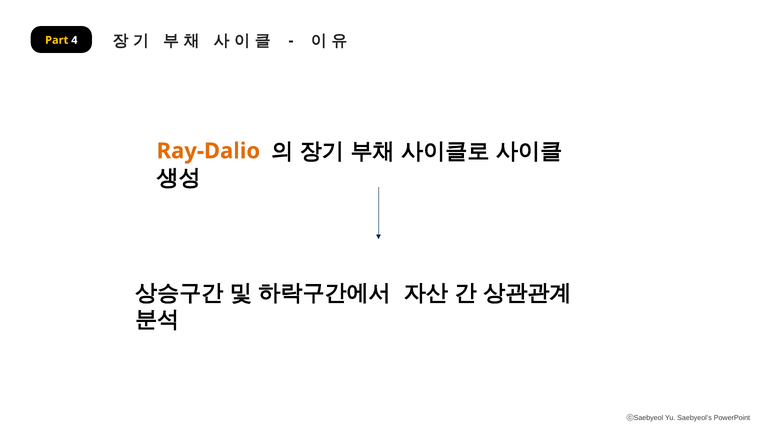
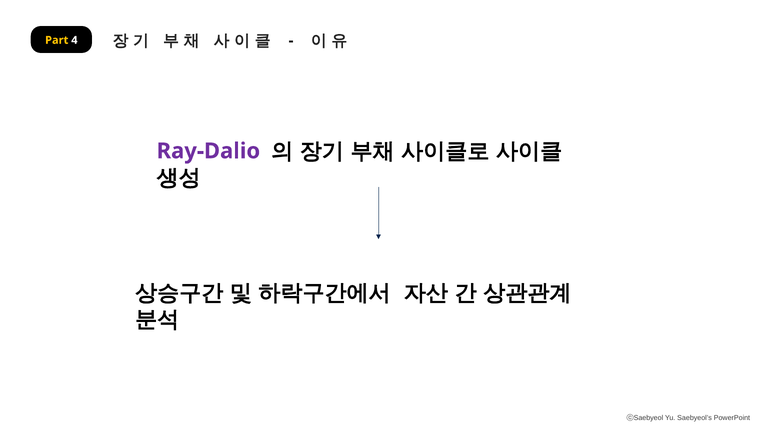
Ray-Dalio colour: orange -> purple
